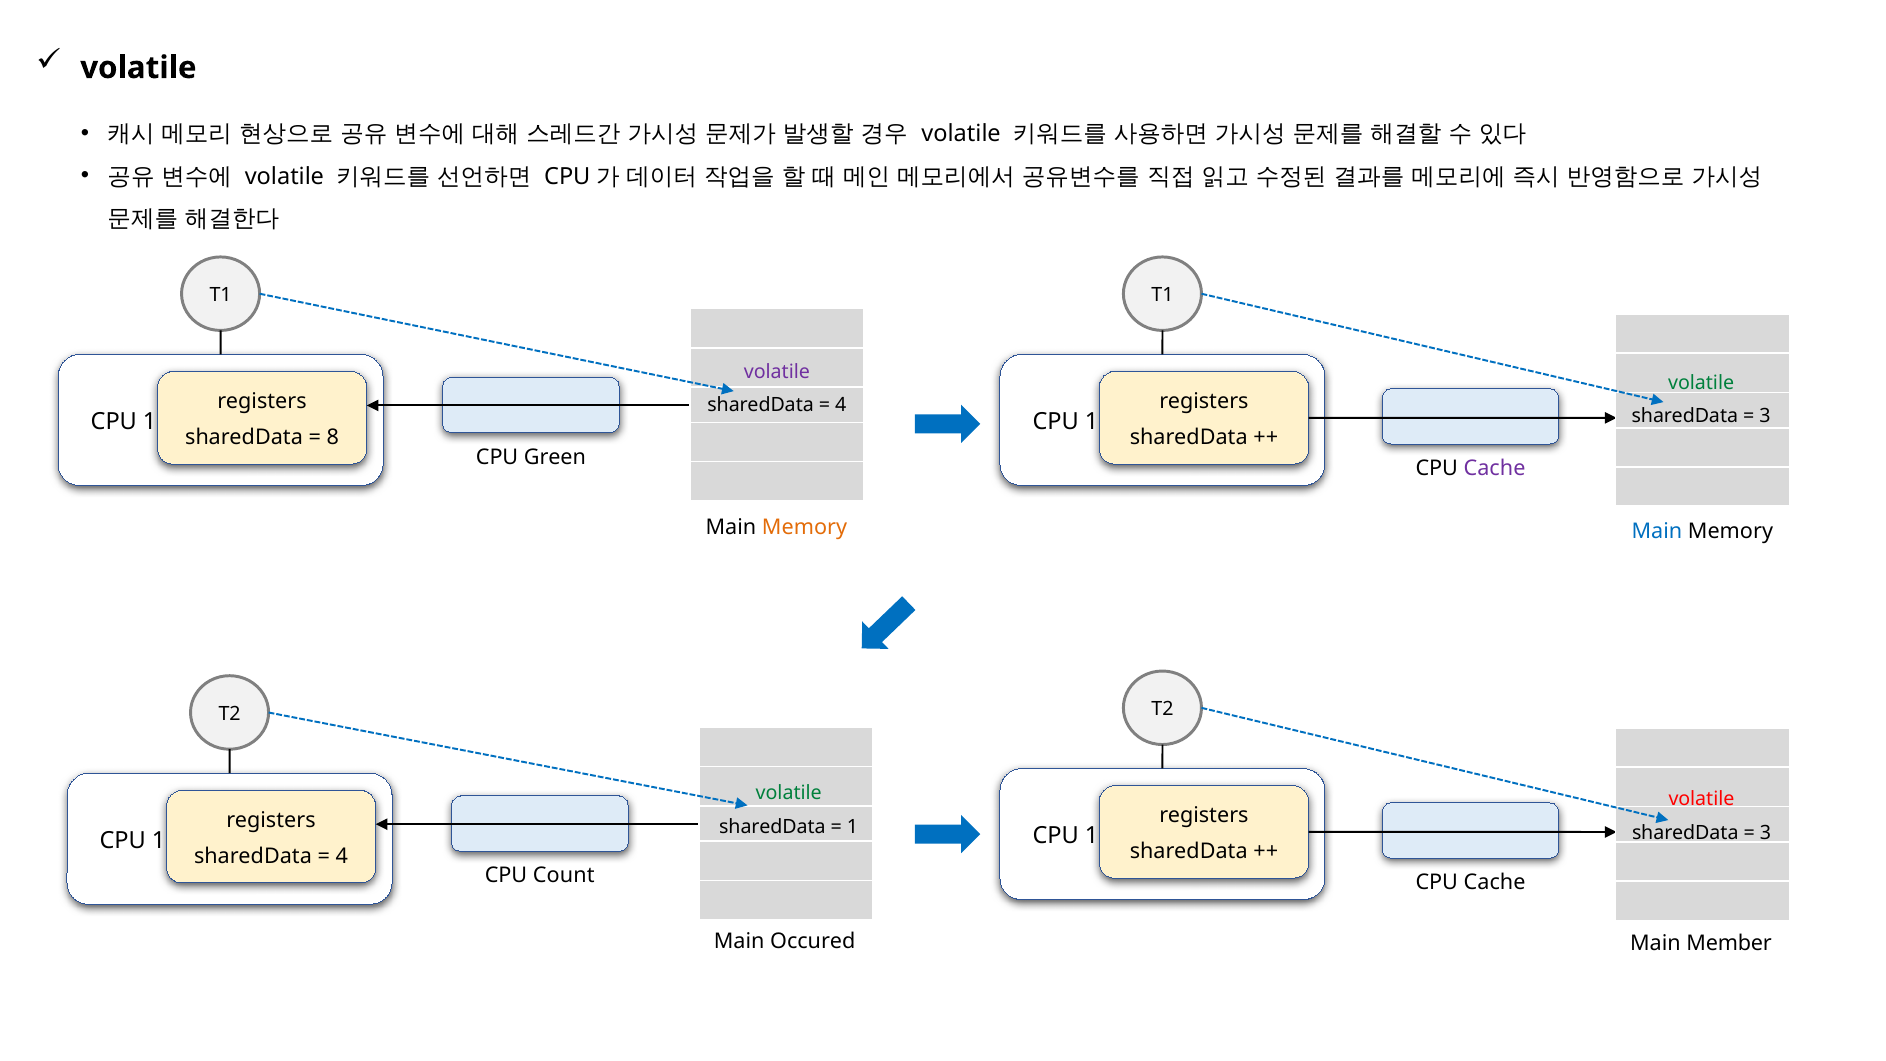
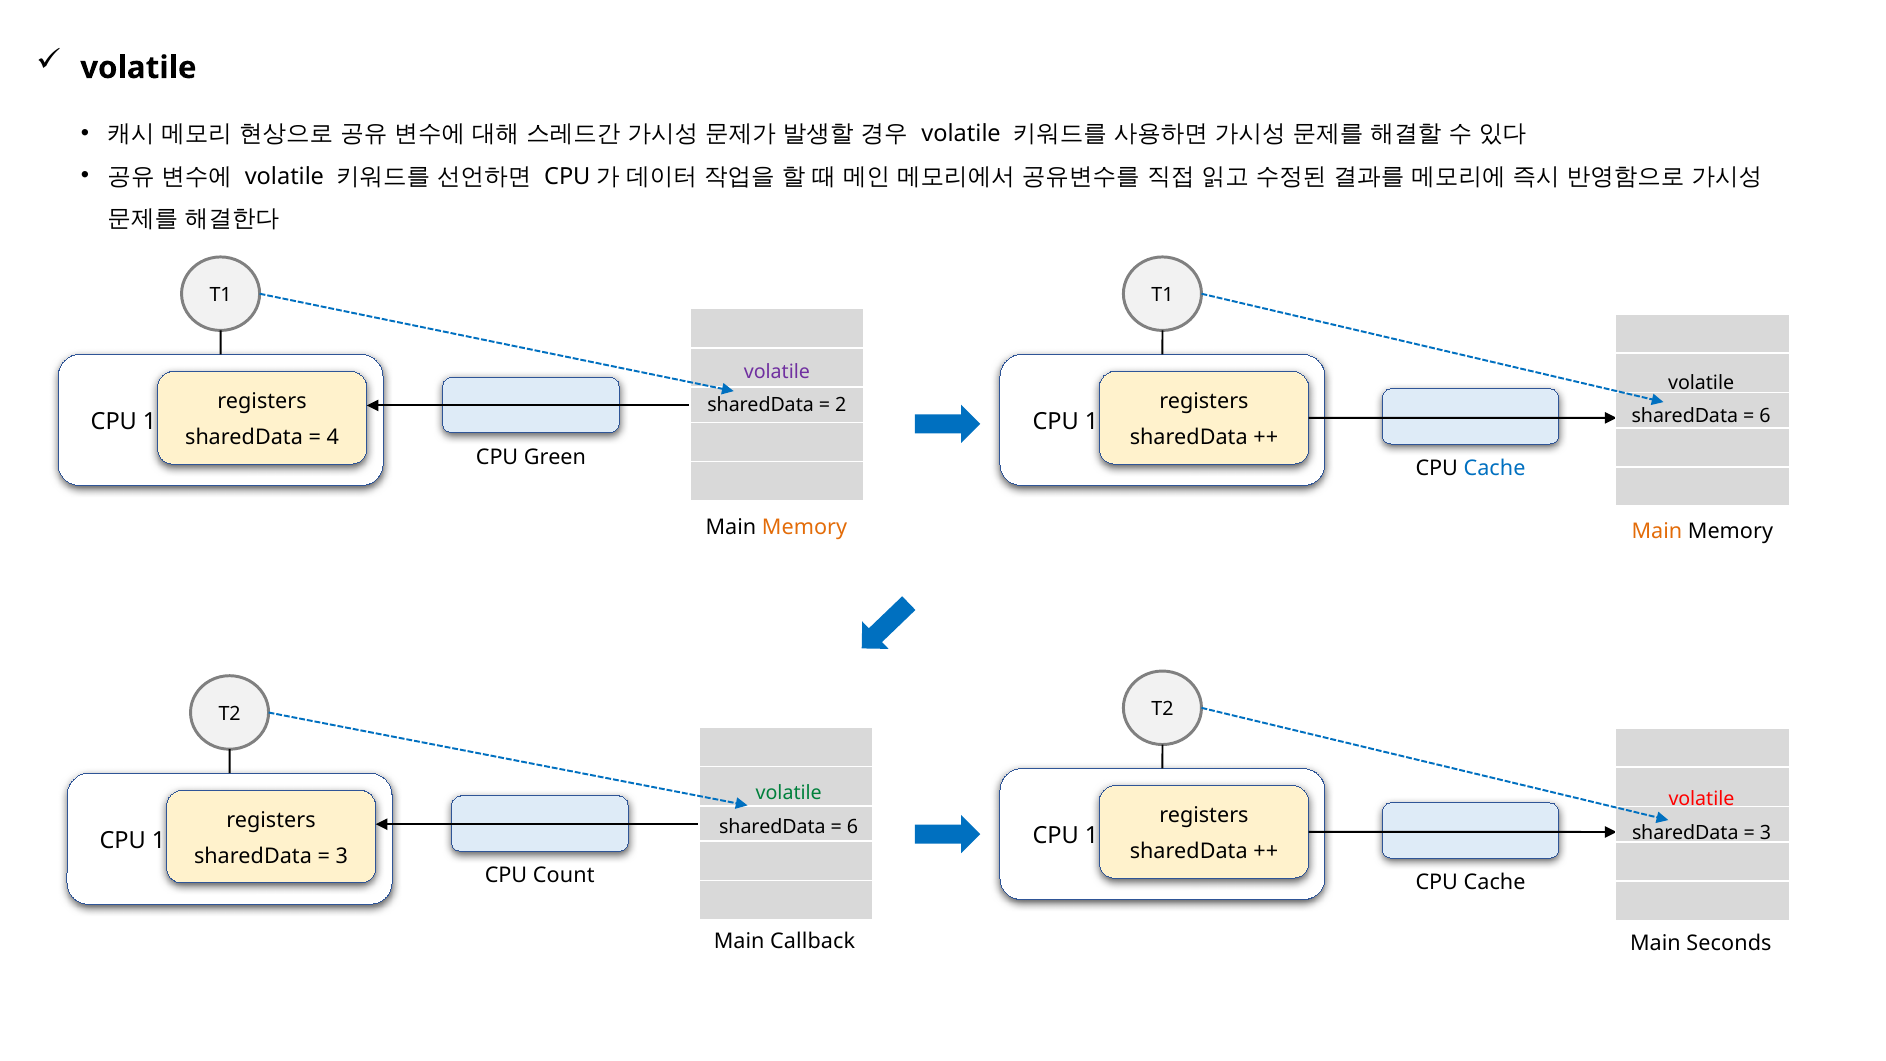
volatile at (1701, 383) colour: green -> black
4 at (841, 405): 4 -> 2
3 at (1765, 416): 3 -> 6
8: 8 -> 4
Cache at (1495, 469) colour: purple -> blue
Main at (1657, 532) colour: blue -> orange
1 at (853, 827): 1 -> 6
4 at (342, 856): 4 -> 3
Occured: Occured -> Callback
Member: Member -> Seconds
